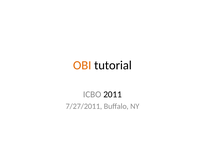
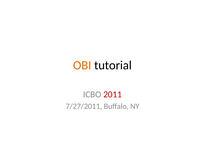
2011 colour: black -> red
